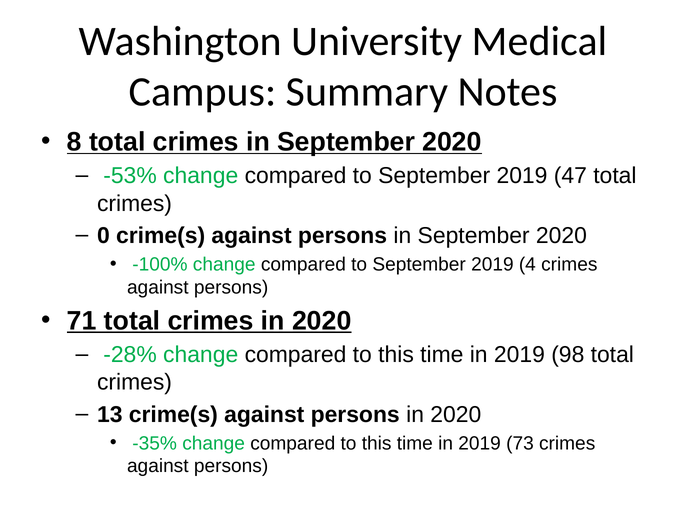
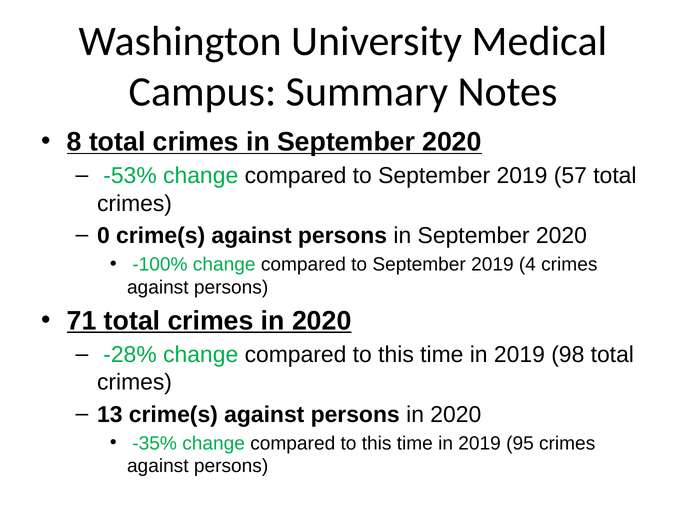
47: 47 -> 57
73: 73 -> 95
